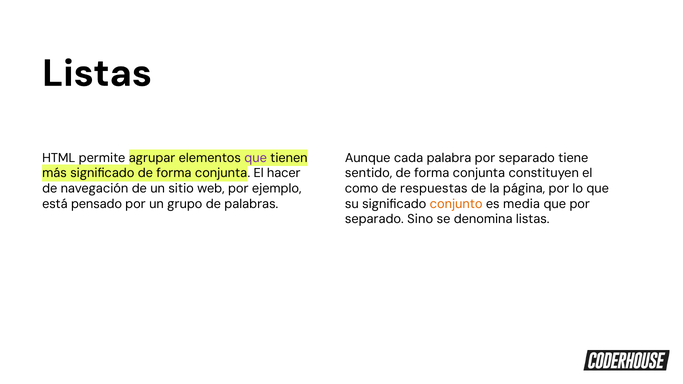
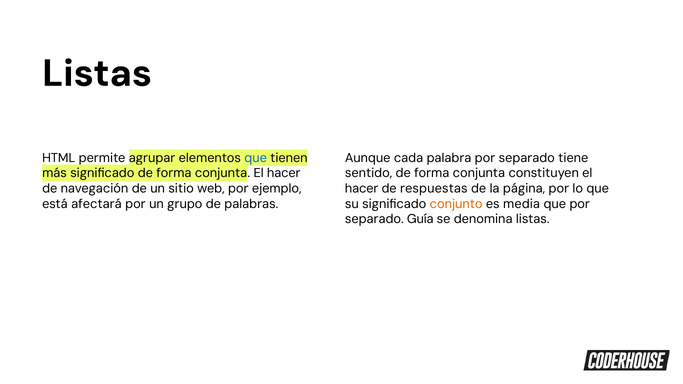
que at (256, 158) colour: purple -> blue
como at (362, 189): como -> hacer
pensado: pensado -> afectará
Sino: Sino -> Guía
